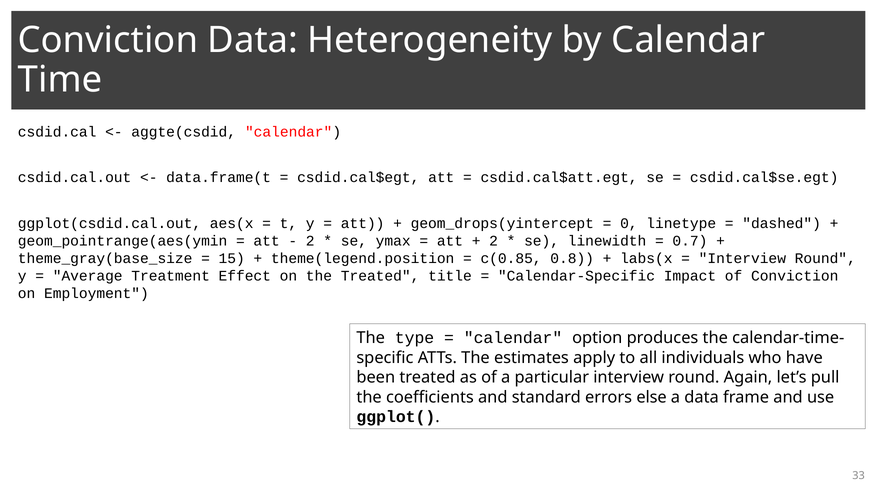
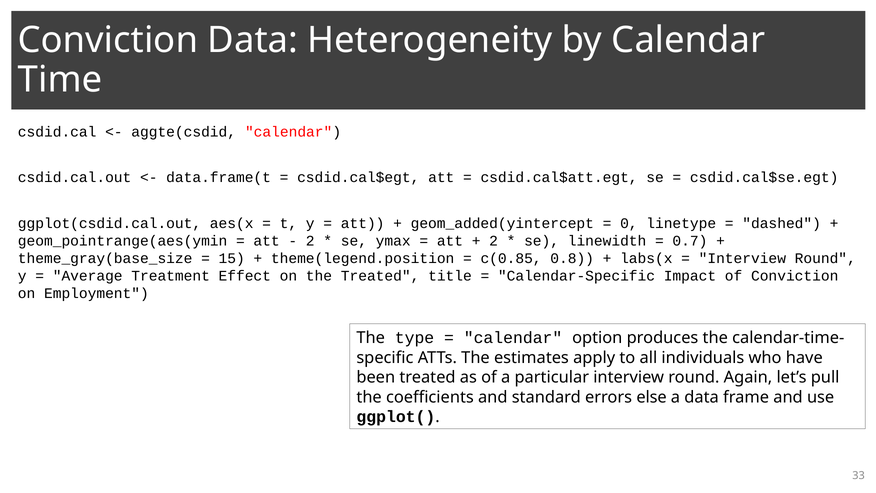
geom_drops(yintercept: geom_drops(yintercept -> geom_added(yintercept
